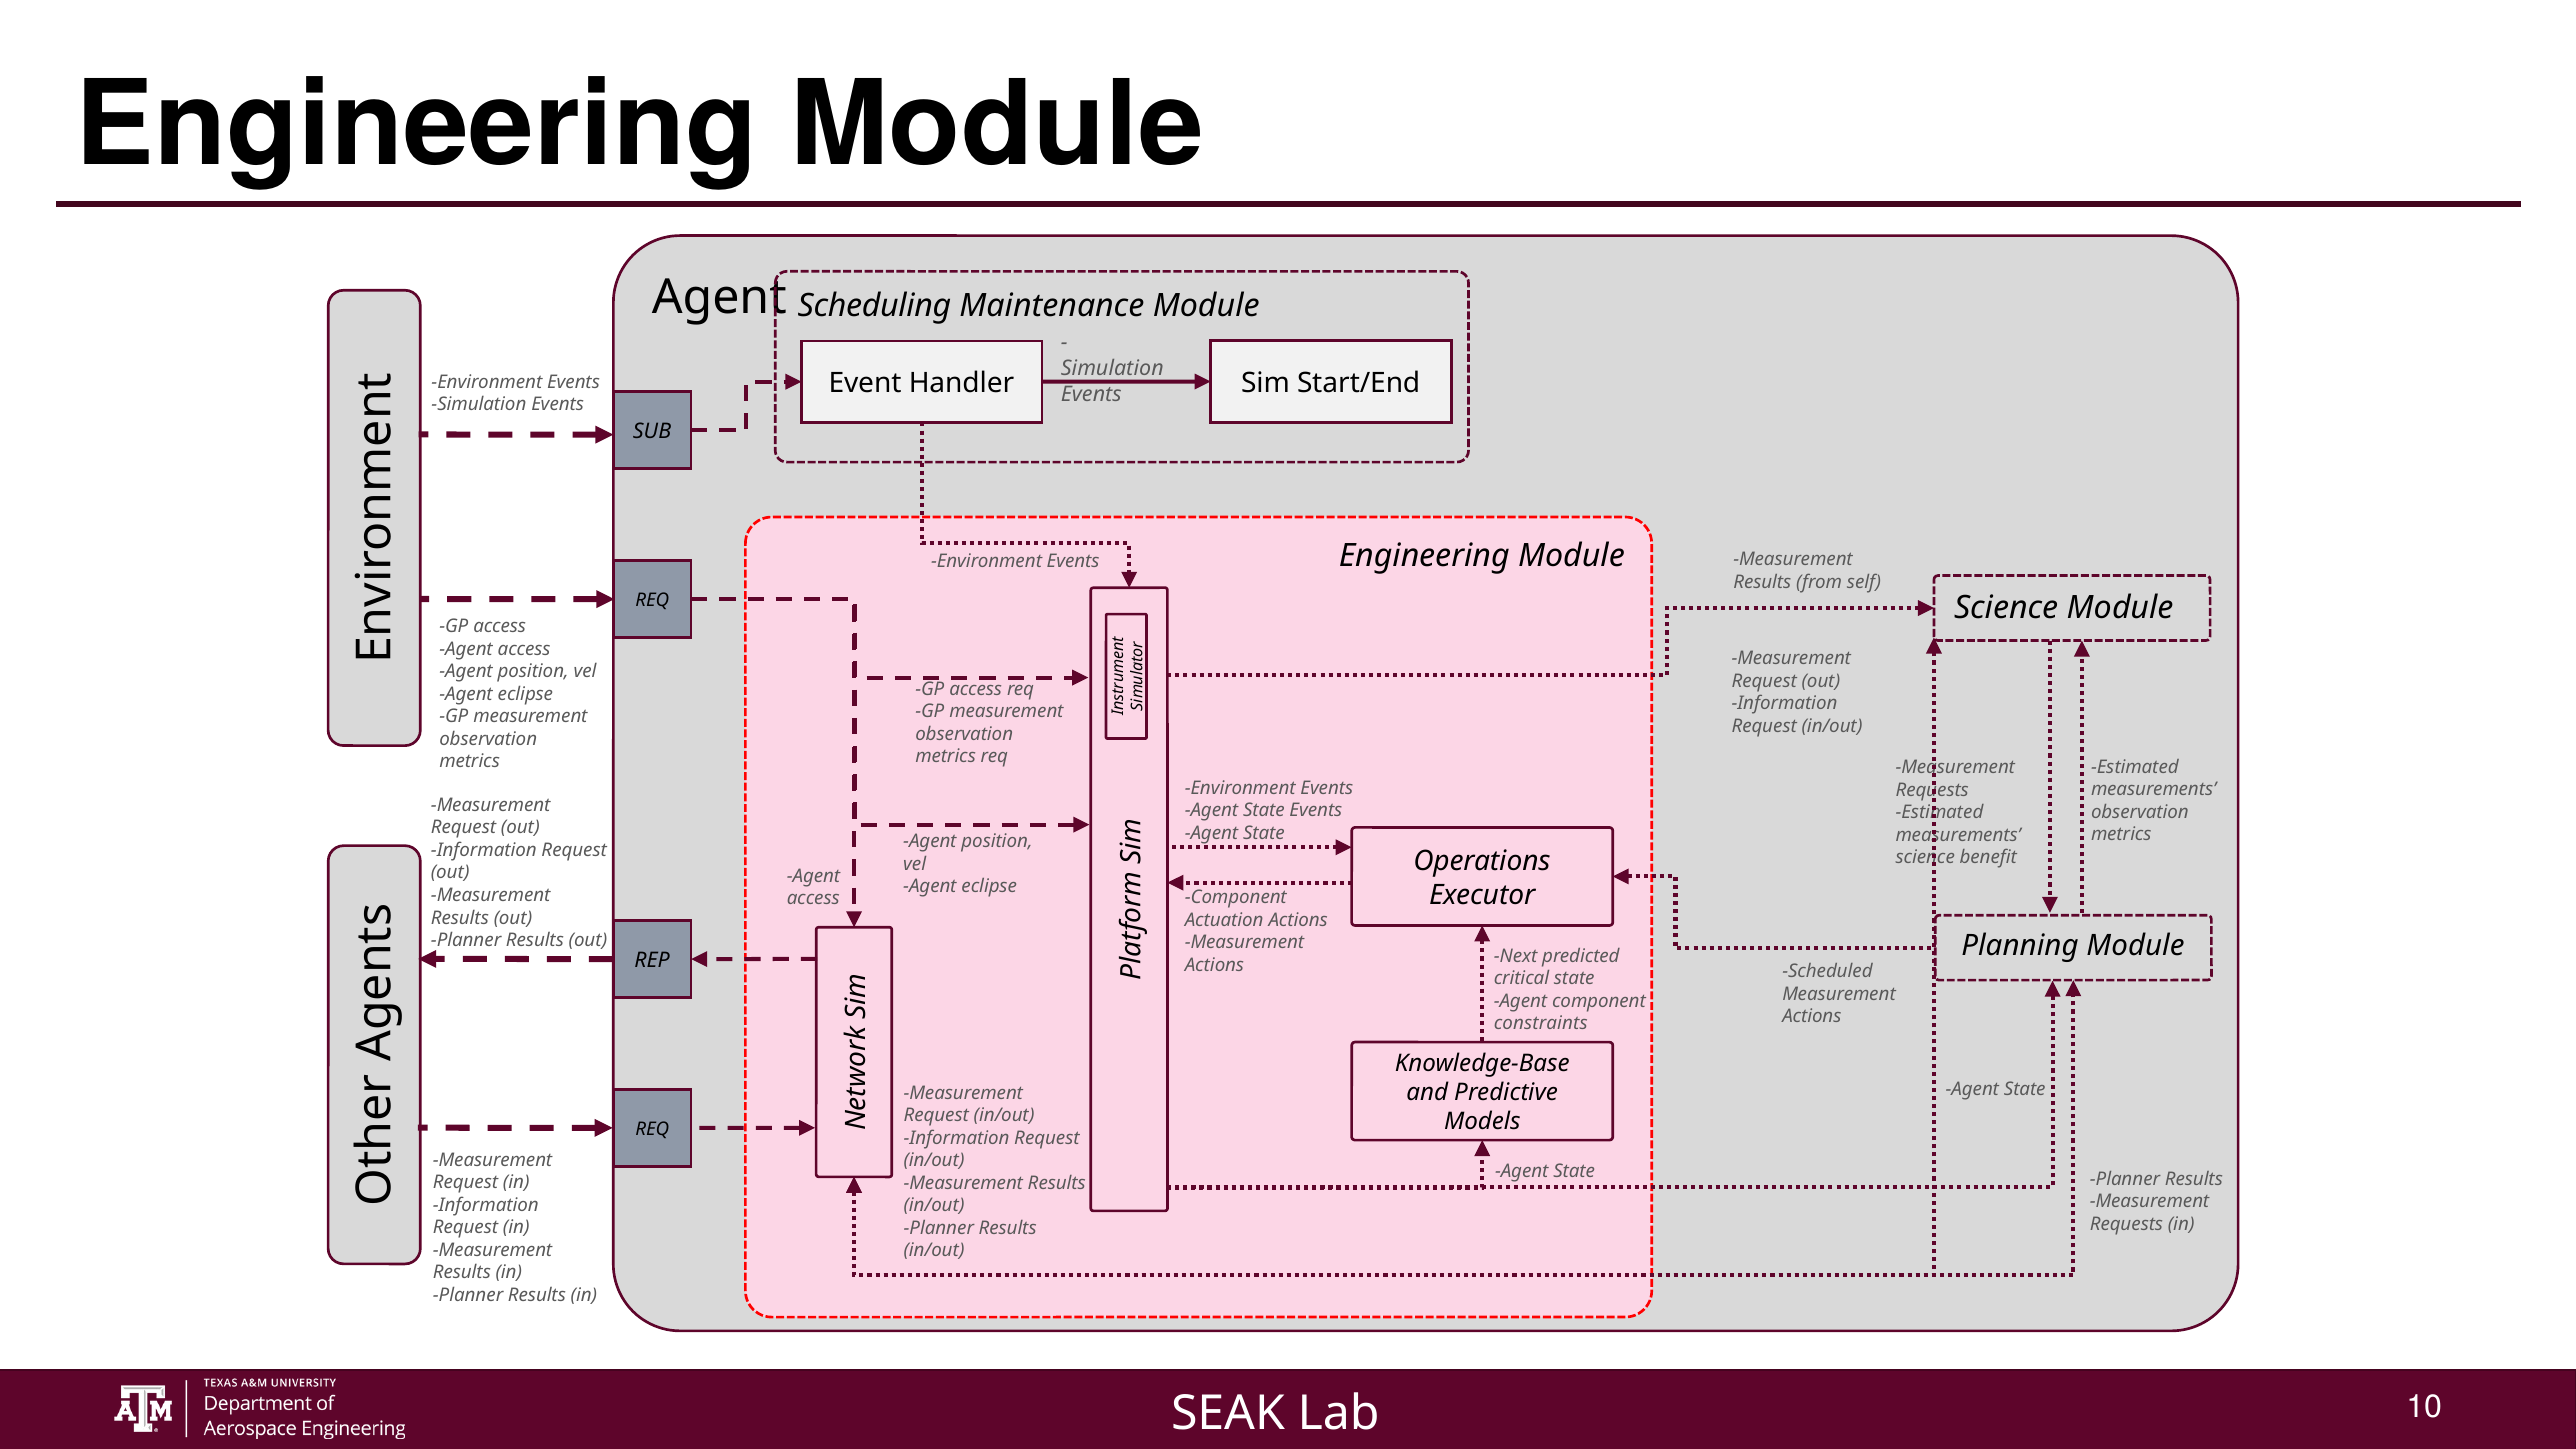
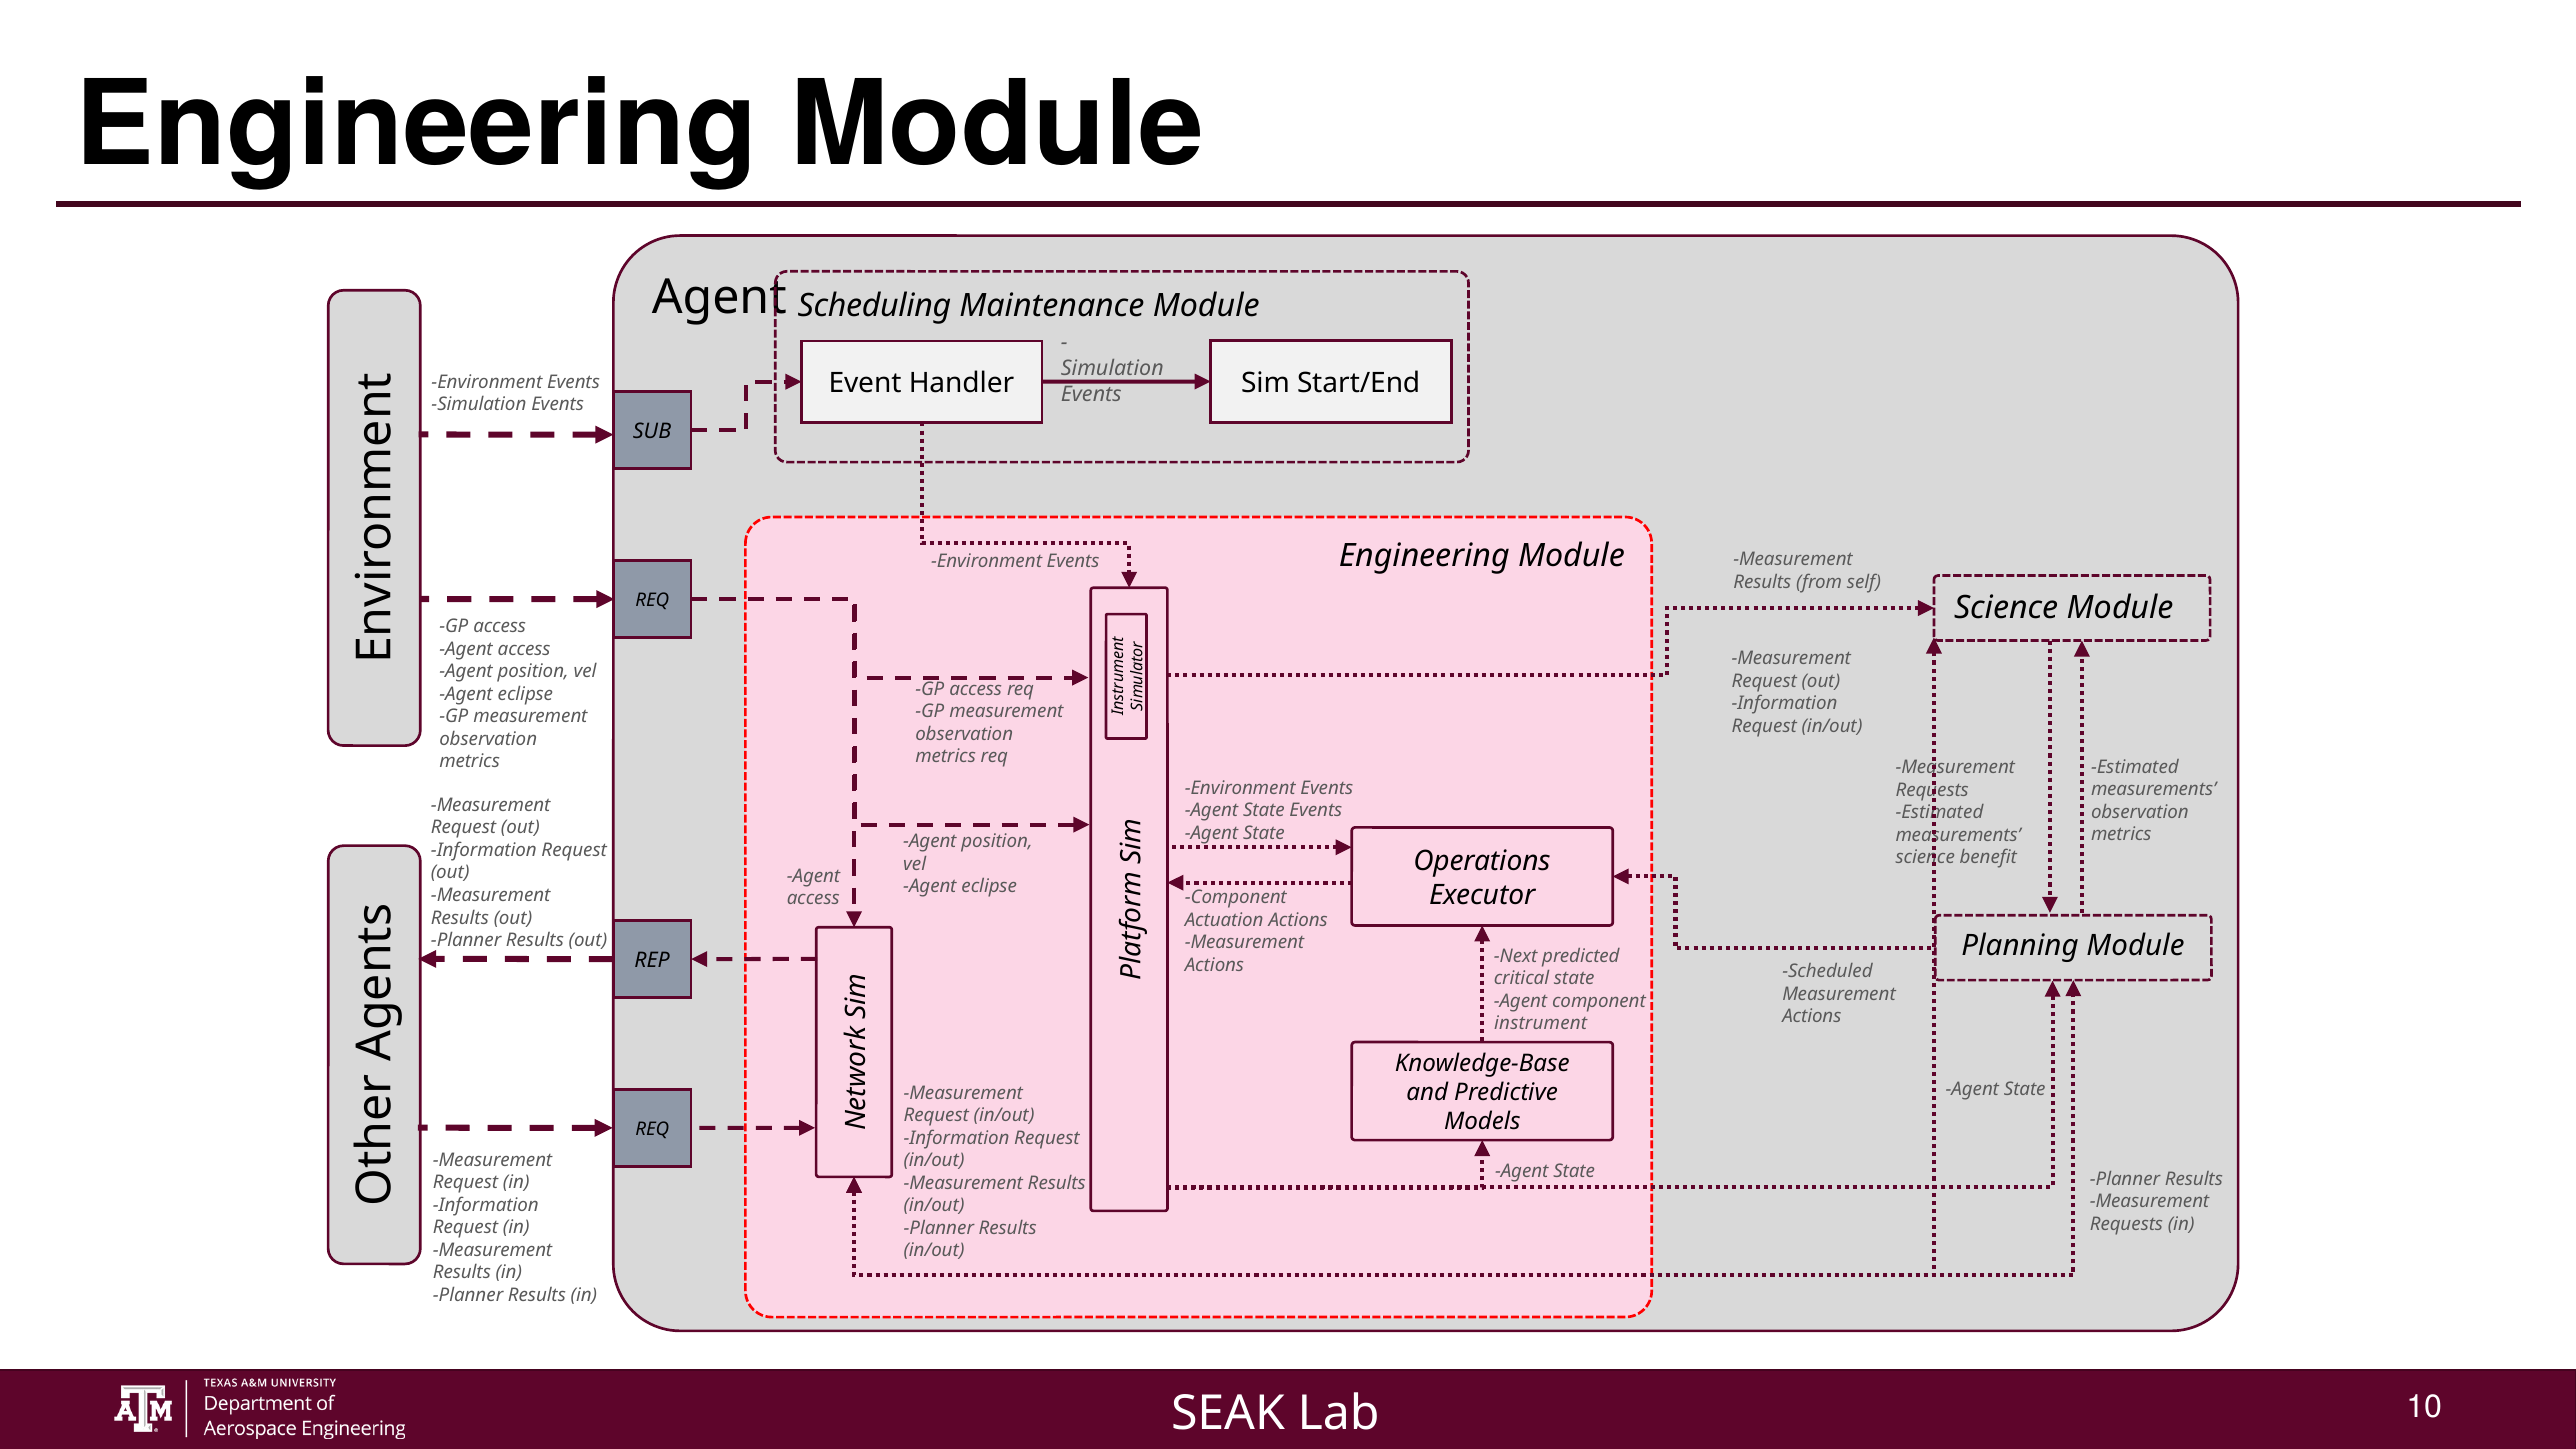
constraints: constraints -> instrument
